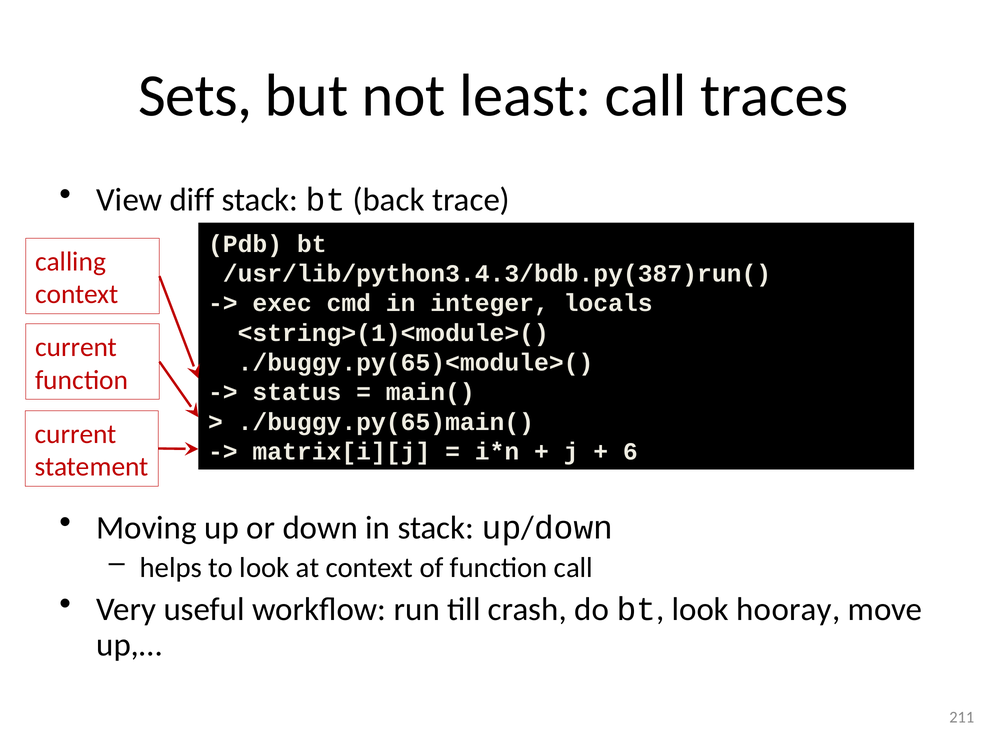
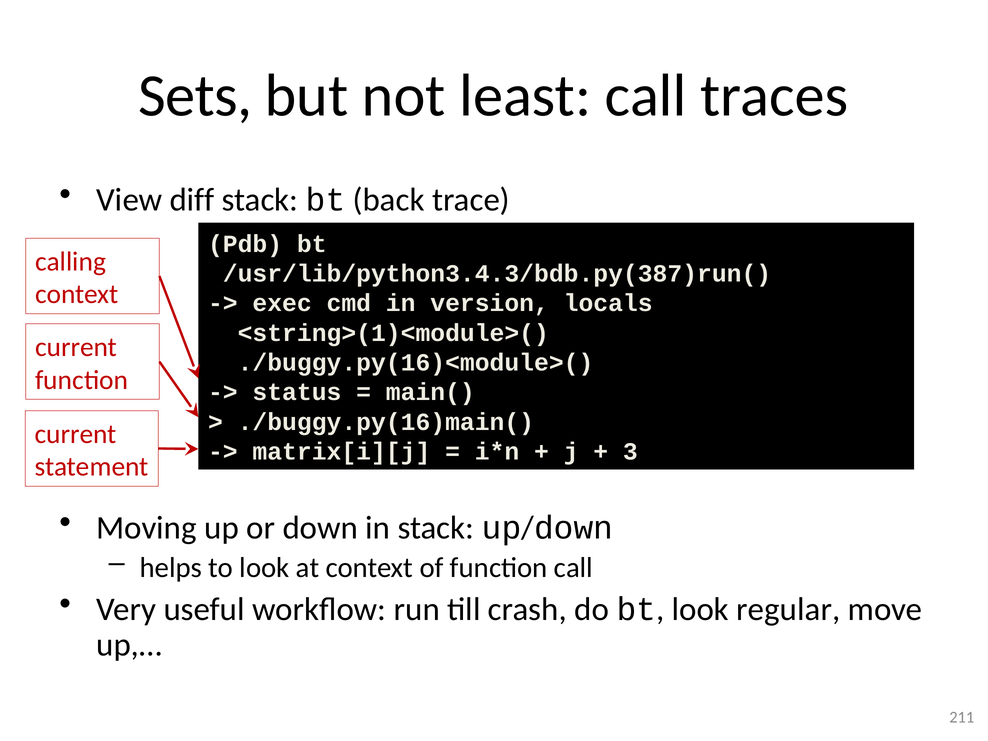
integer: integer -> version
./buggy.py(65)<module>(: ./buggy.py(65)<module>( -> ./buggy.py(16)<module>(
./buggy.py(65)main(: ./buggy.py(65)main( -> ./buggy.py(16)main(
6: 6 -> 3
hooray: hooray -> regular
